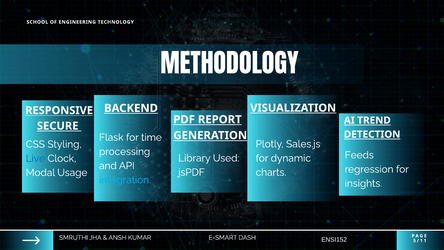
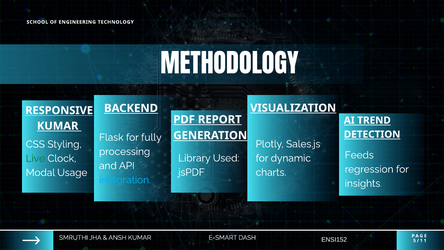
SECURE at (58, 126): SECURE -> KUMAR
time: time -> fully
Live colour: blue -> green
